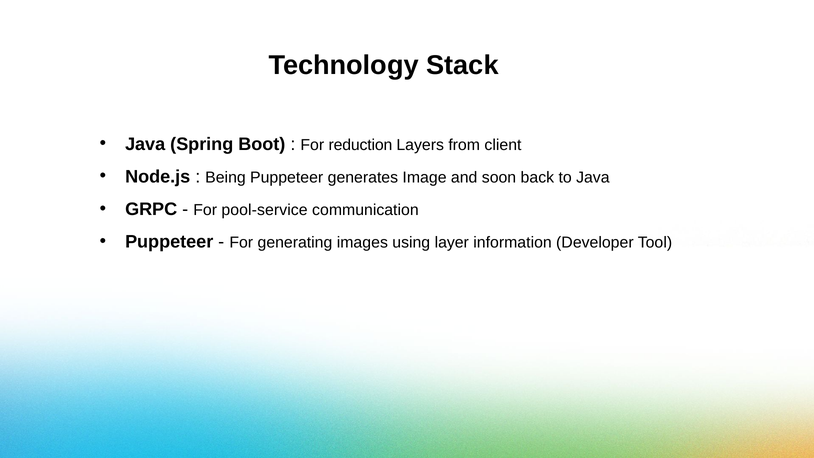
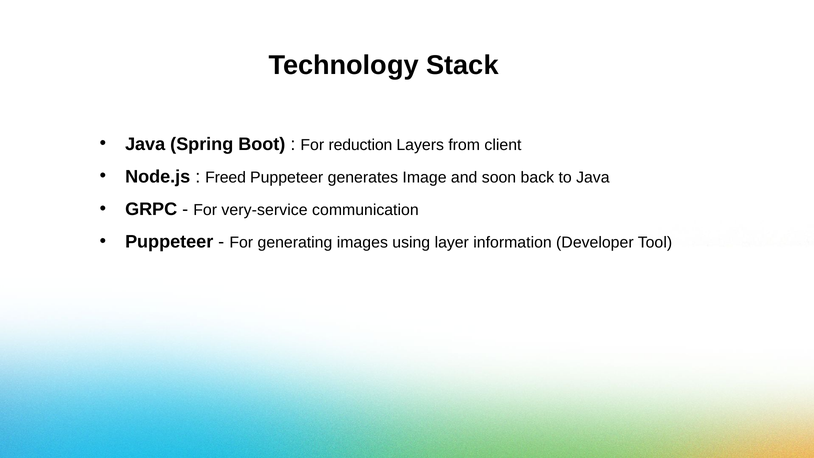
Being: Being -> Freed
pool-service: pool-service -> very-service
